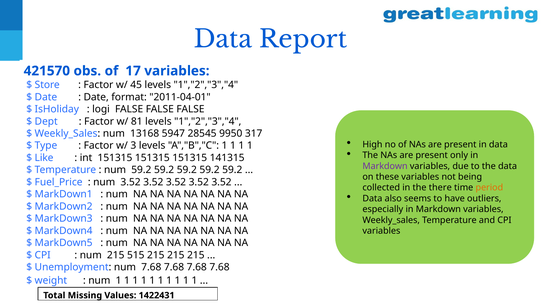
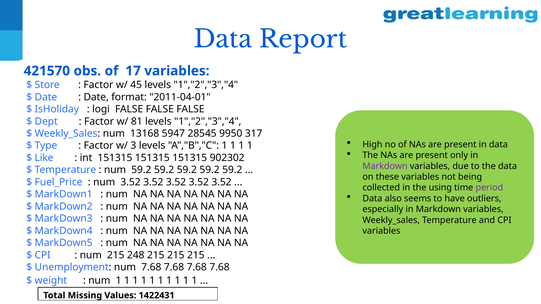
141315: 141315 -> 902302
there: there -> using
period colour: orange -> purple
515: 515 -> 248
